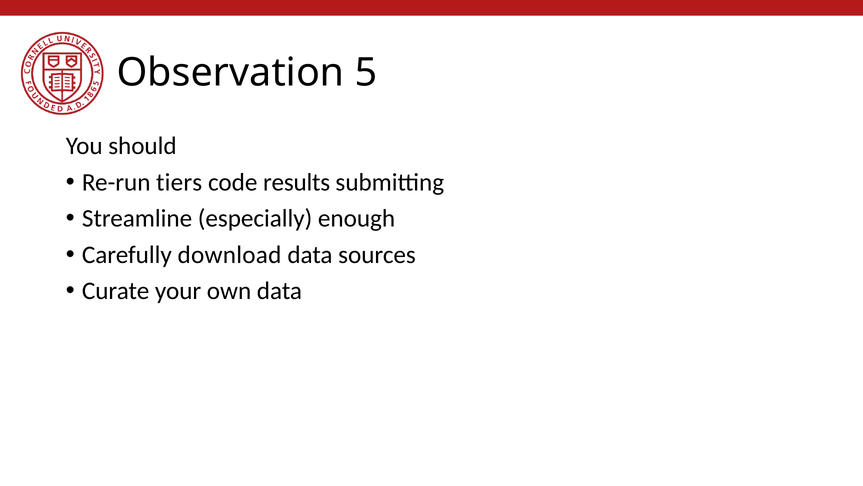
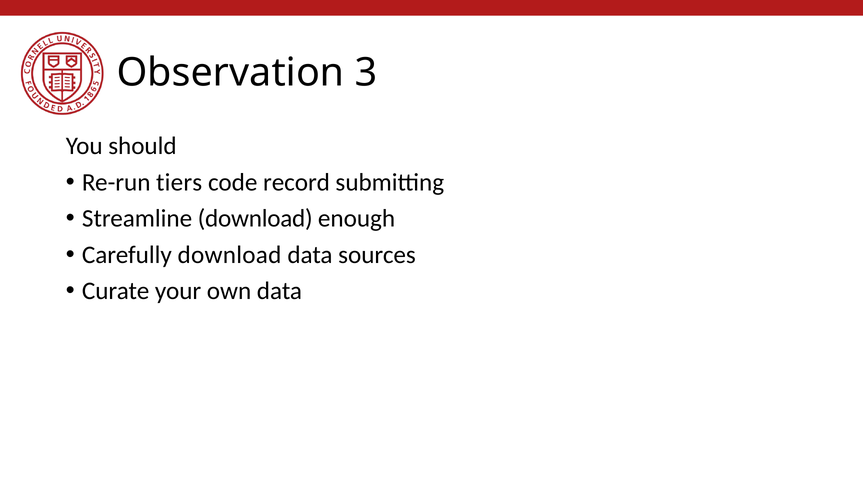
5: 5 -> 3
results: results -> record
Streamline especially: especially -> download
